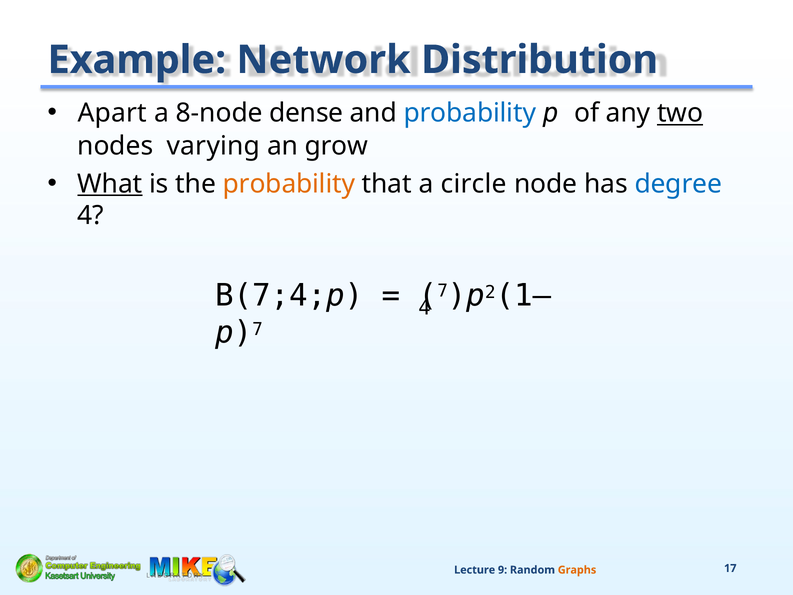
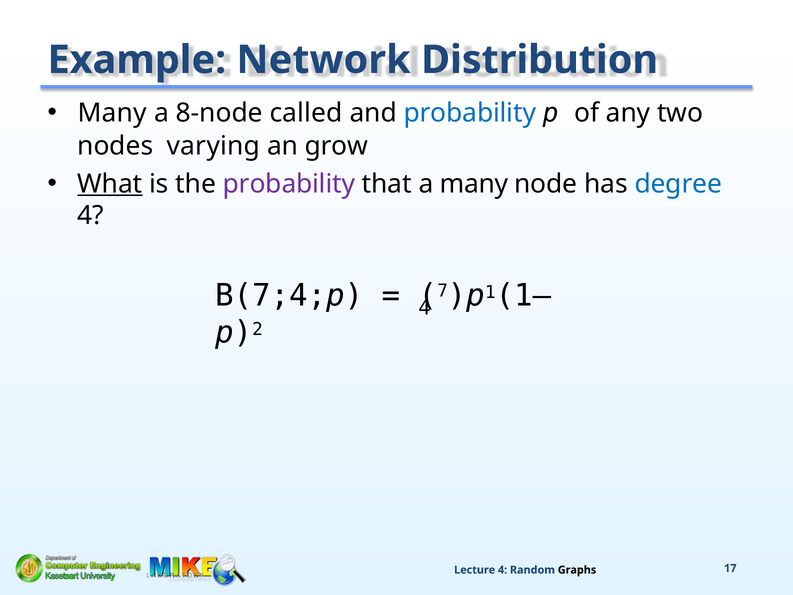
Apart at (112, 113): Apart -> Many
dense: dense -> called
two underline: present -> none
probability at (289, 184) colour: orange -> purple
a circle: circle -> many
2: 2 -> 1
7: 7 -> 2
Lecture 9: 9 -> 4
Graphs colour: orange -> black
